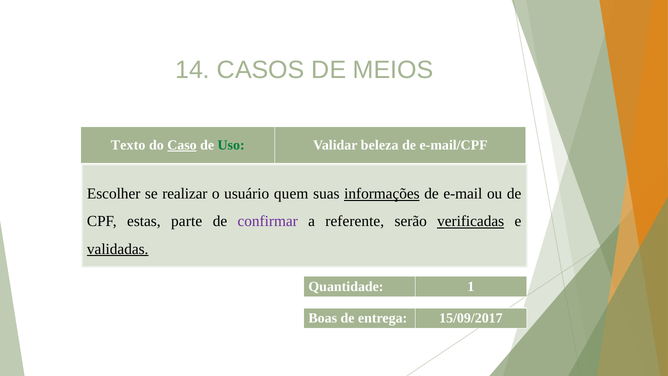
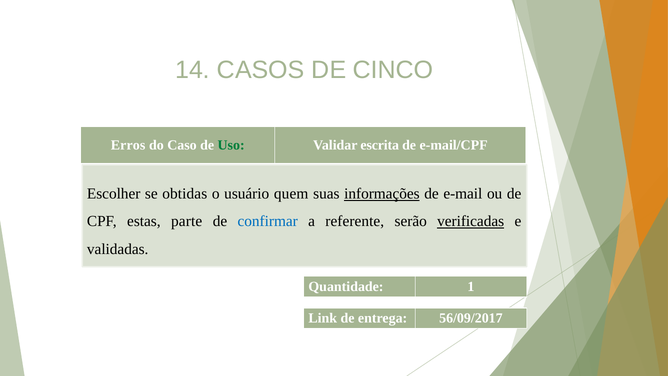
MEIOS: MEIOS -> CINCO
Texto: Texto -> Erros
Caso underline: present -> none
beleza: beleza -> escrita
realizar: realizar -> obtidas
confirmar colour: purple -> blue
validadas underline: present -> none
Boas: Boas -> Link
15/09/2017: 15/09/2017 -> 56/09/2017
